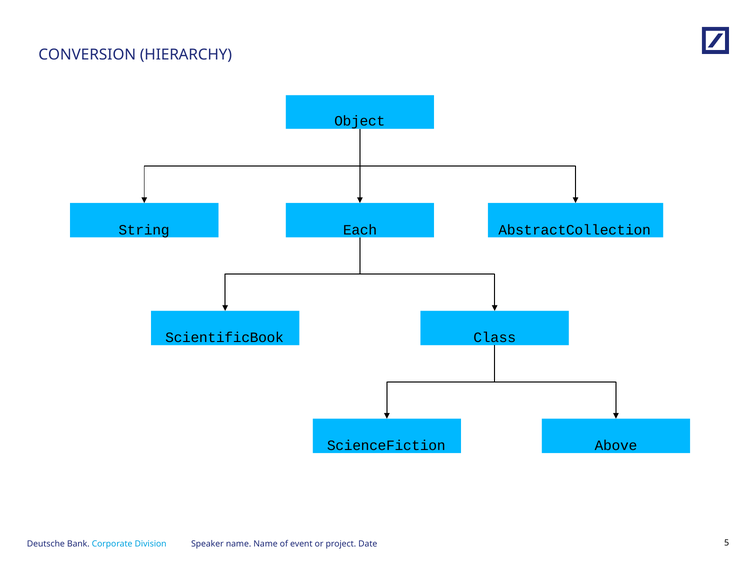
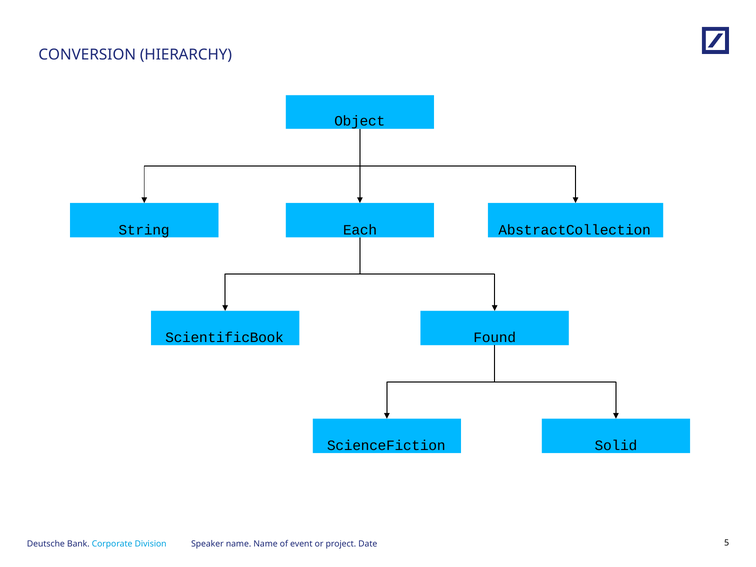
Class: Class -> Found
Above: Above -> Solid
